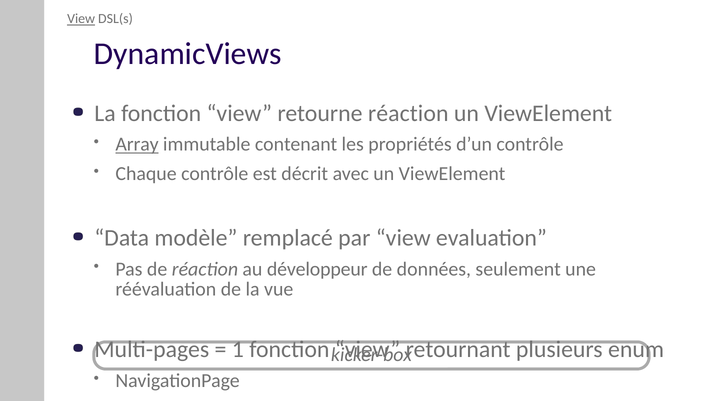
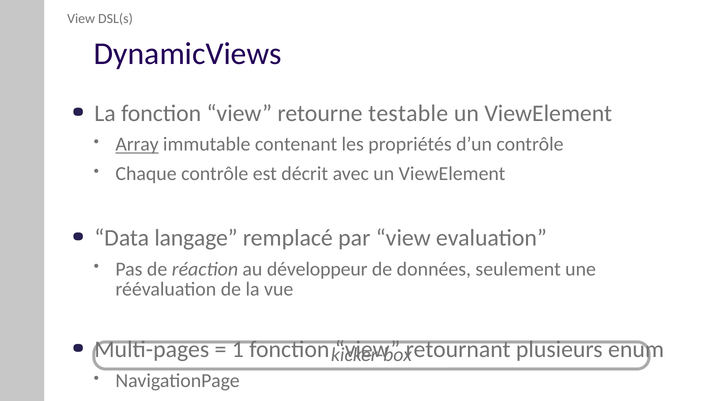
View at (81, 19) underline: present -> none
retourne réaction: réaction -> testable
modèle: modèle -> langage
